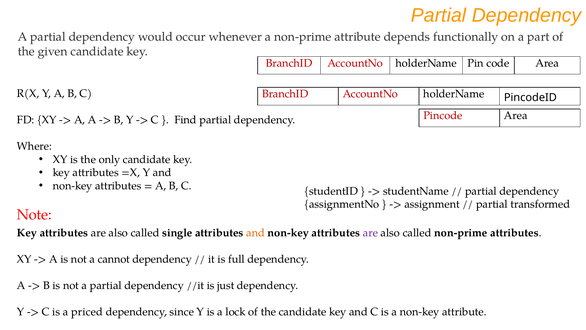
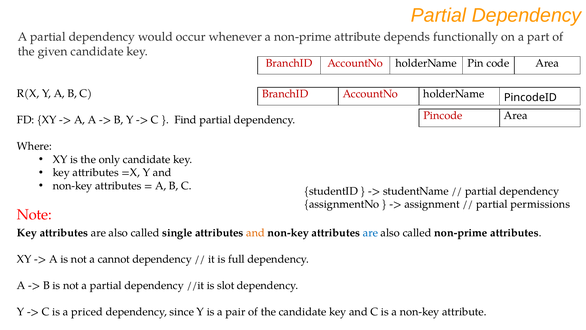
transformed: transformed -> permissions
are at (370, 233) colour: purple -> blue
just: just -> slot
lock: lock -> pair
